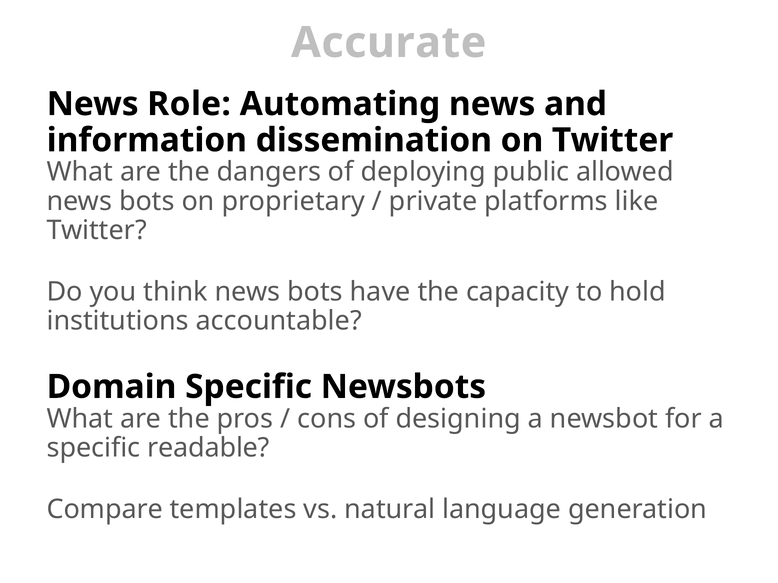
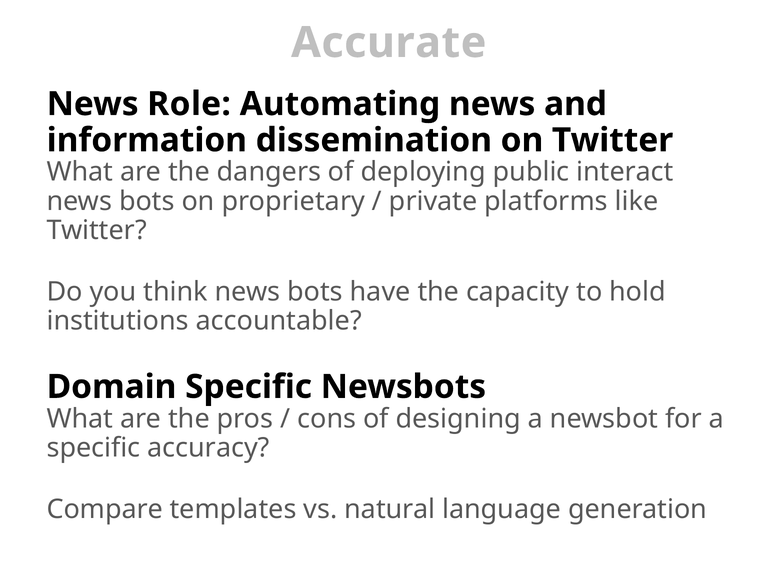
allowed: allowed -> interact
readable: readable -> accuracy
